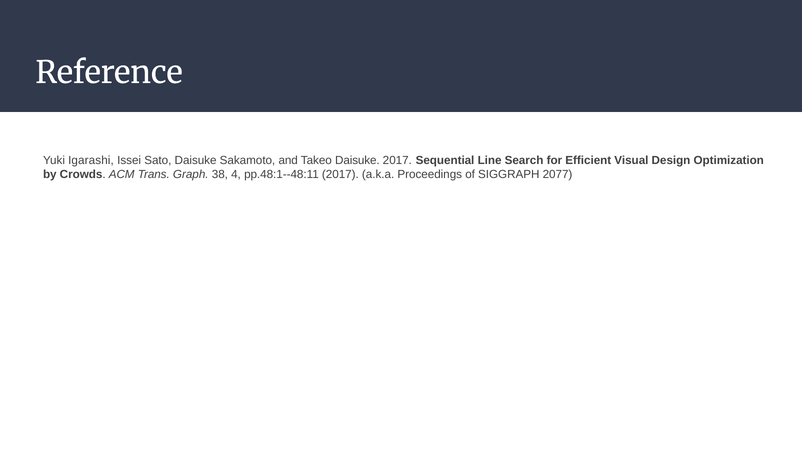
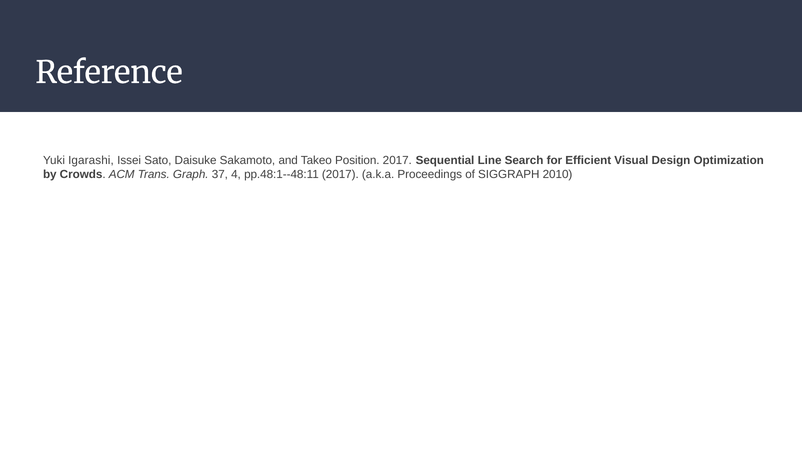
Takeo Daisuke: Daisuke -> Position
38: 38 -> 37
2077: 2077 -> 2010
